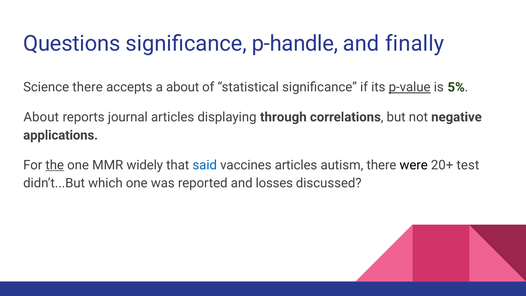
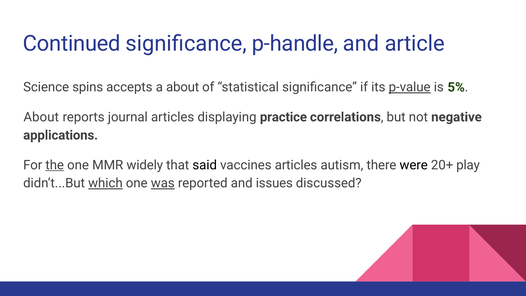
Questions: Questions -> Continued
finally: finally -> article
Science there: there -> spins
through: through -> practice
said colour: blue -> black
test: test -> play
which underline: none -> present
was underline: none -> present
losses: losses -> issues
